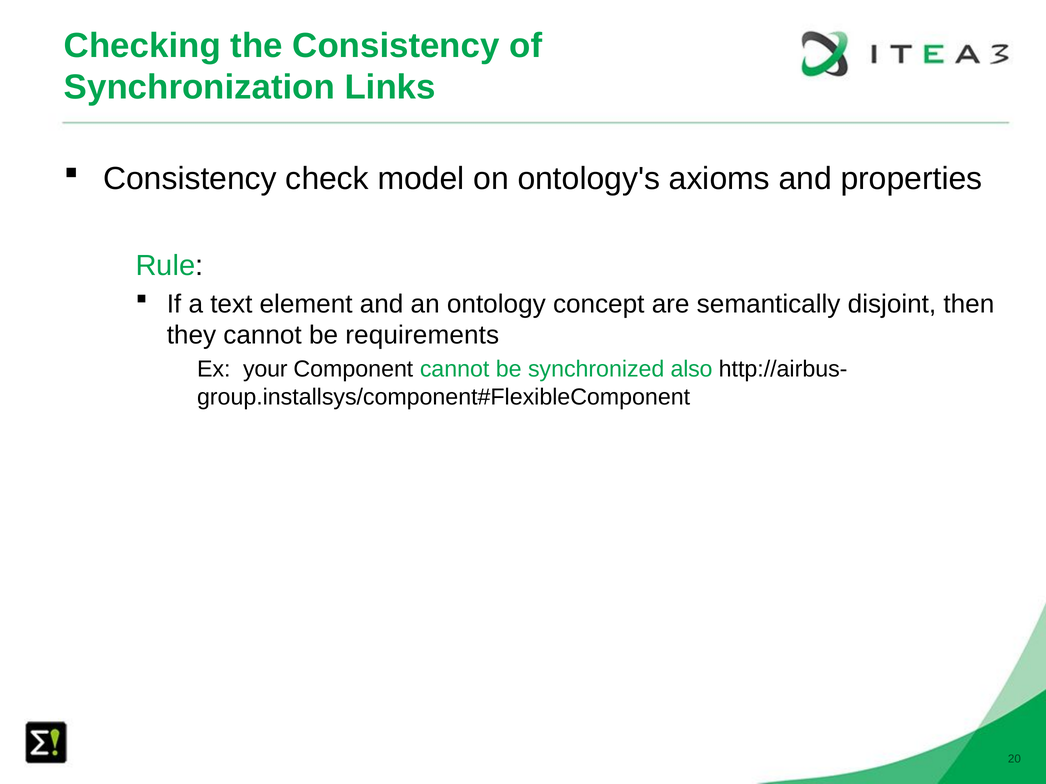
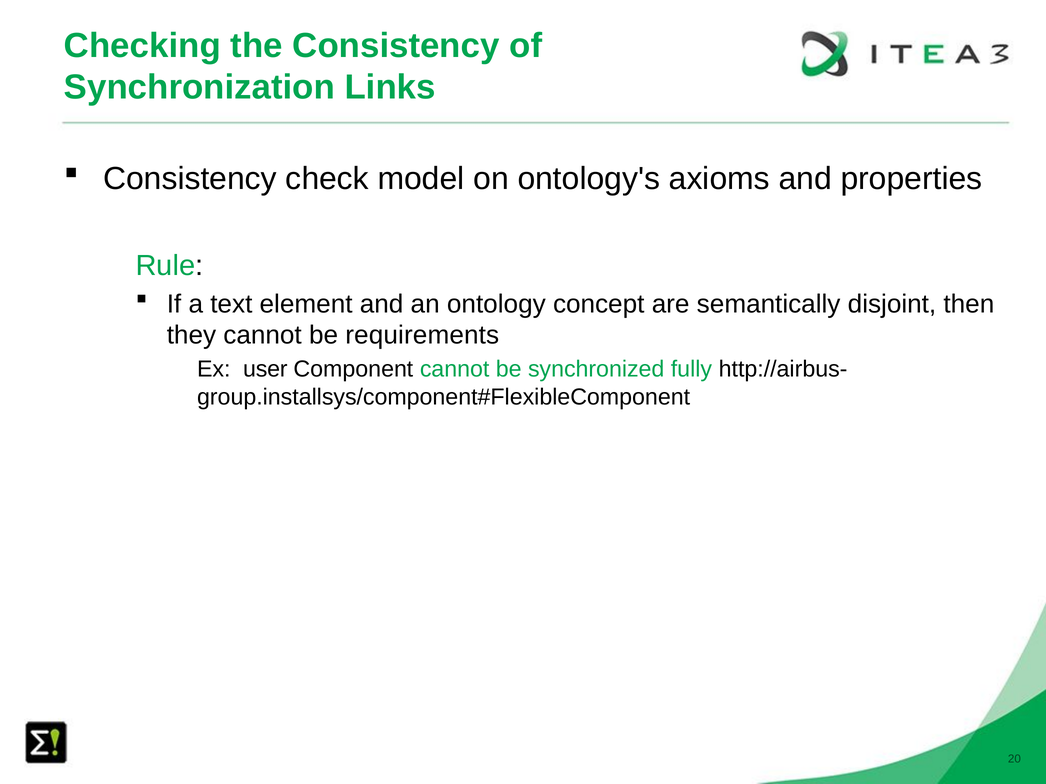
your: your -> user
also: also -> fully
